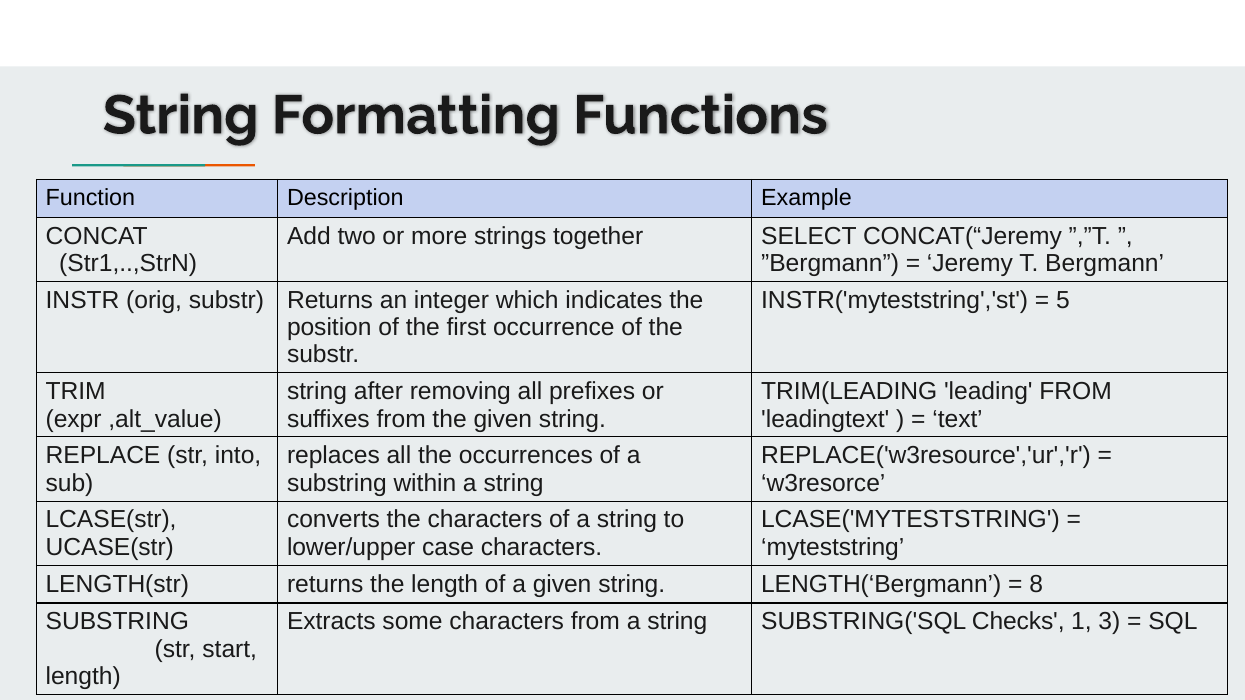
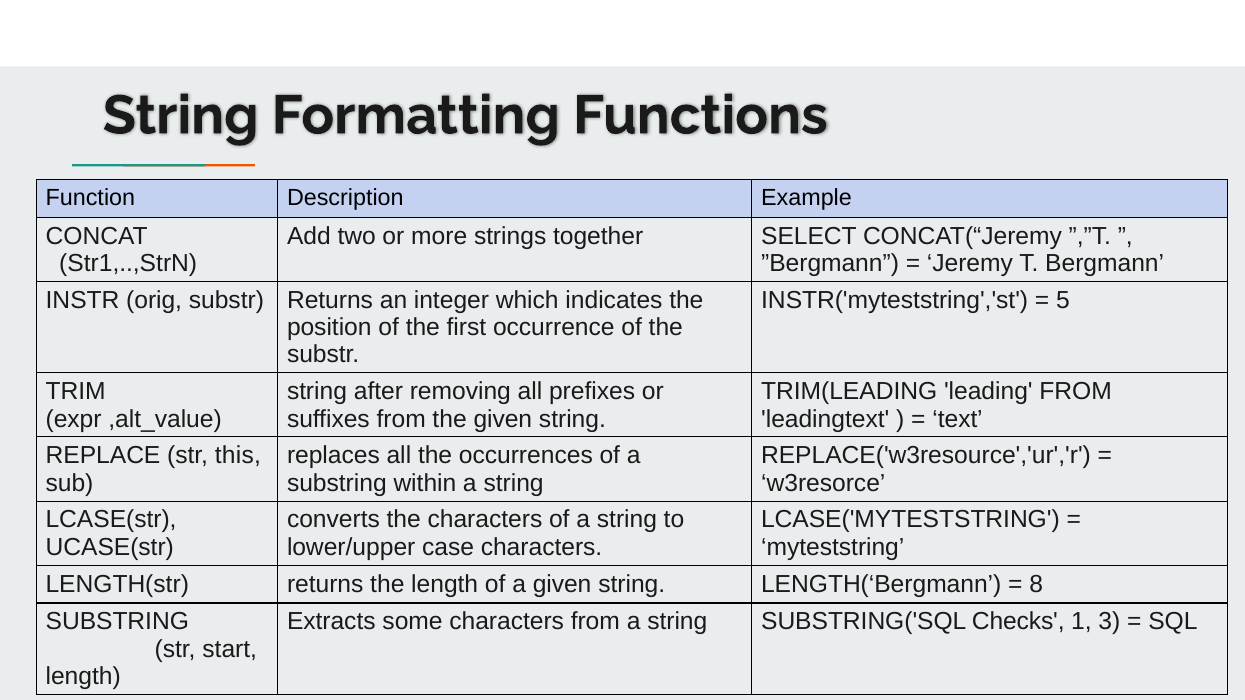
into: into -> this
